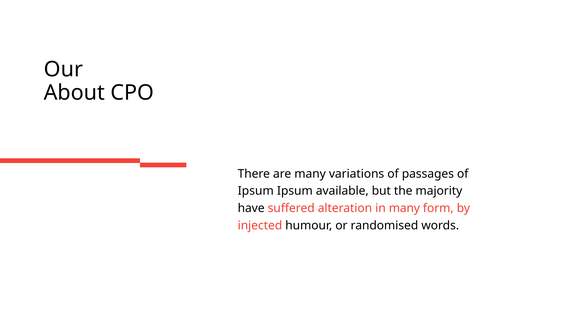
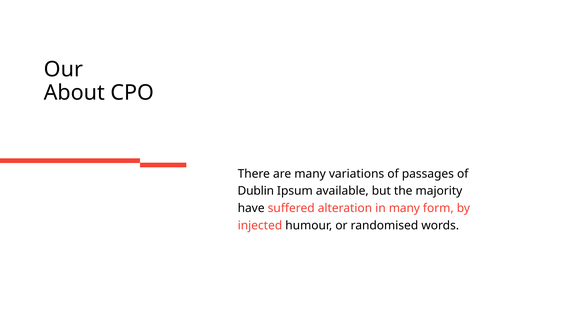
Ipsum at (256, 191): Ipsum -> Dublin
